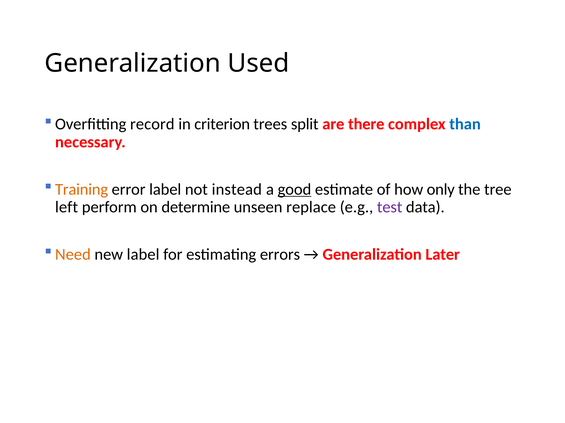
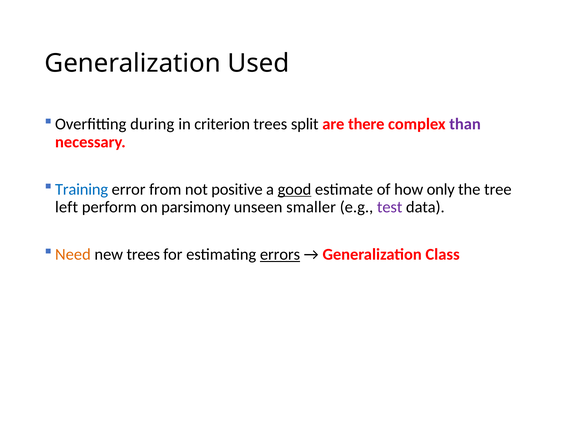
record: record -> during
than colour: blue -> purple
Training colour: orange -> blue
error label: label -> from
instead: instead -> positive
determine: determine -> parsimony
replace: replace -> smaller
new label: label -> trees
errors underline: none -> present
Later: Later -> Class
